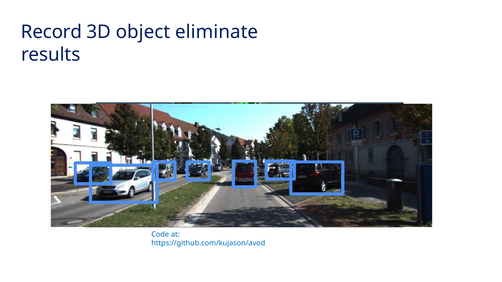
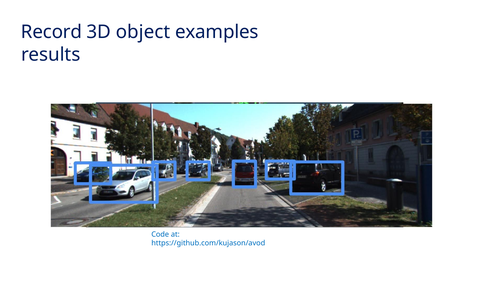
eliminate: eliminate -> examples
